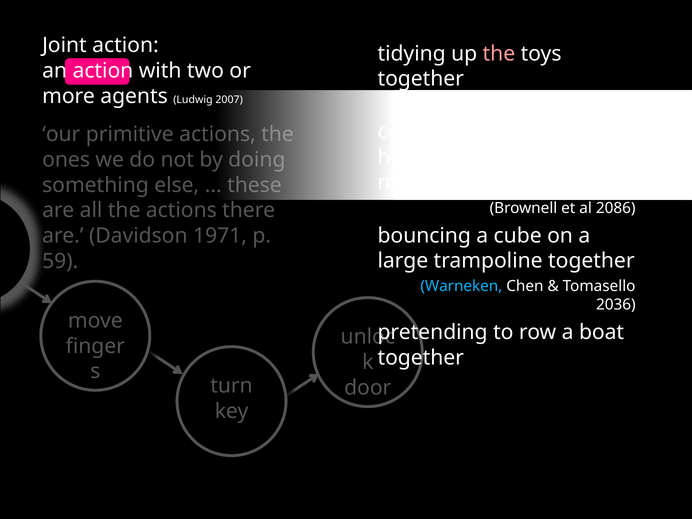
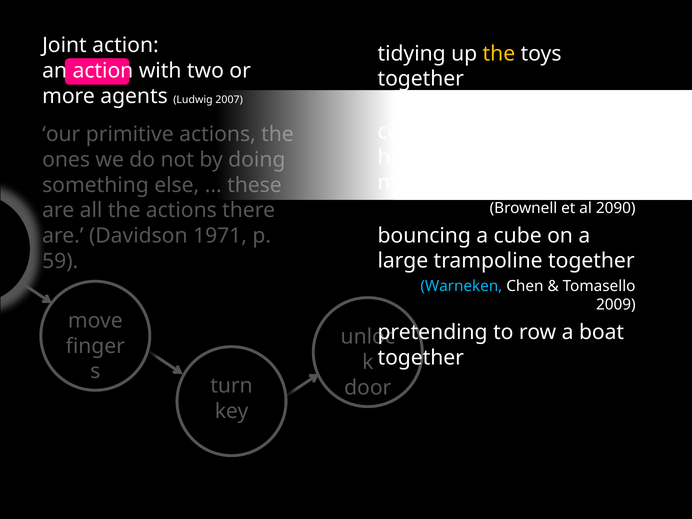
the at (499, 54) colour: pink -> yellow
2086: 2086 -> 2090
2036: 2036 -> 2009
